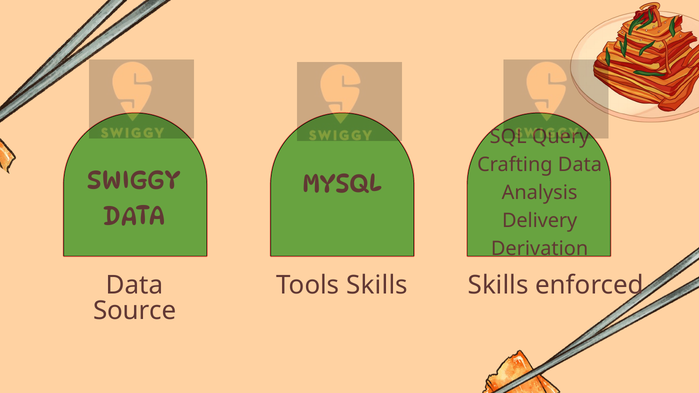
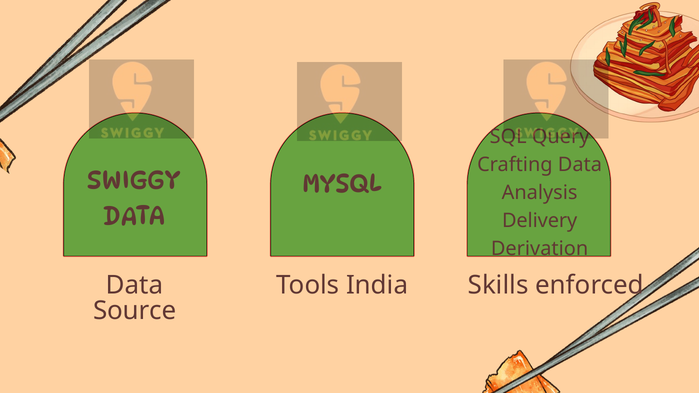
Tools Skills: Skills -> India
